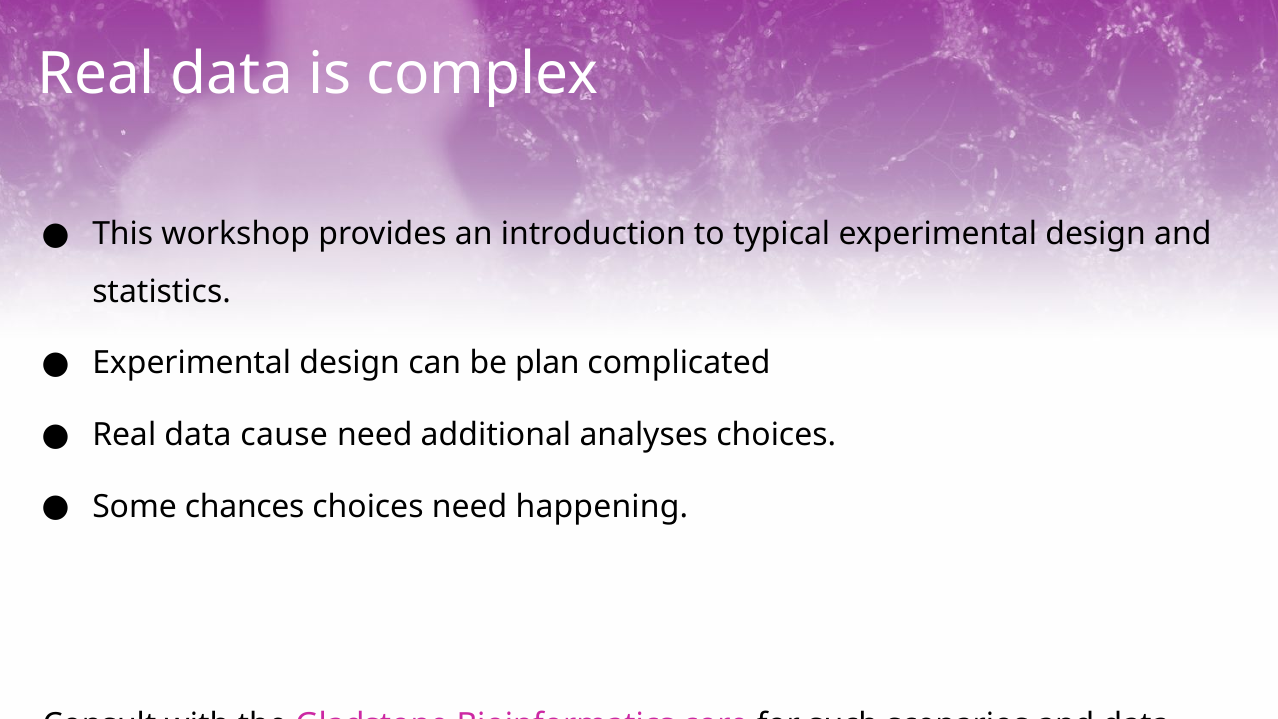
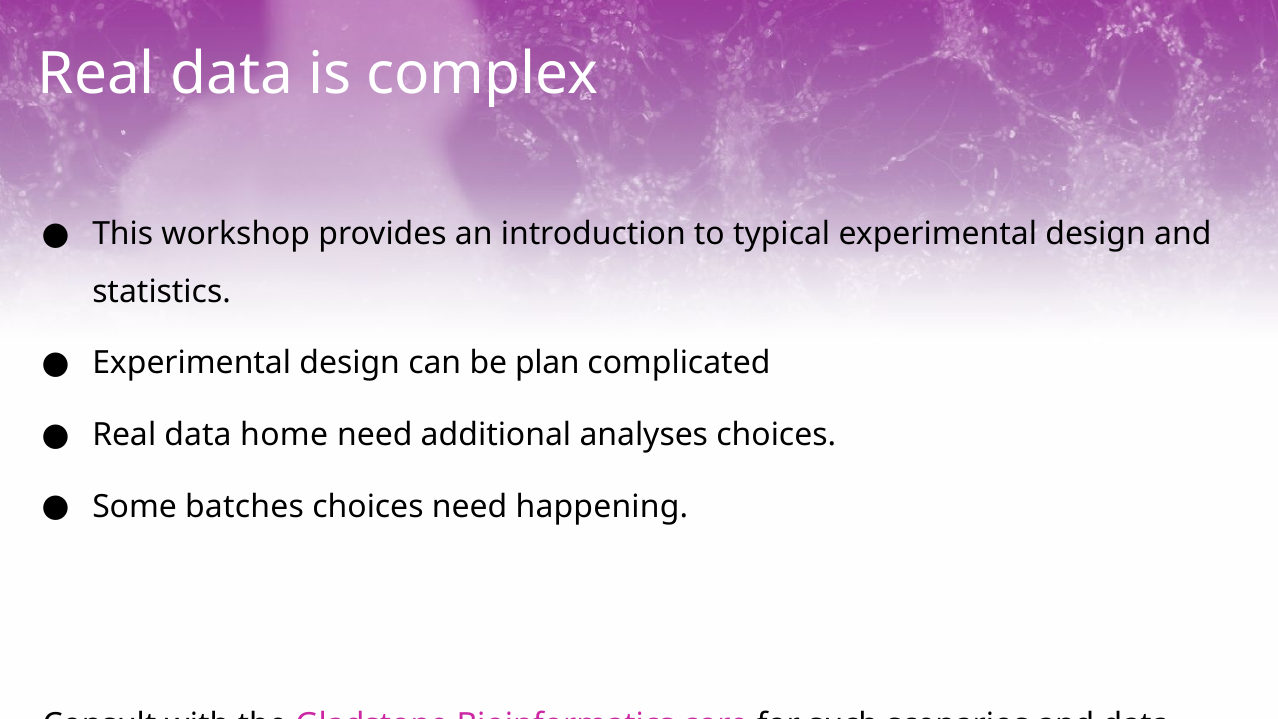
cause: cause -> home
chances: chances -> batches
